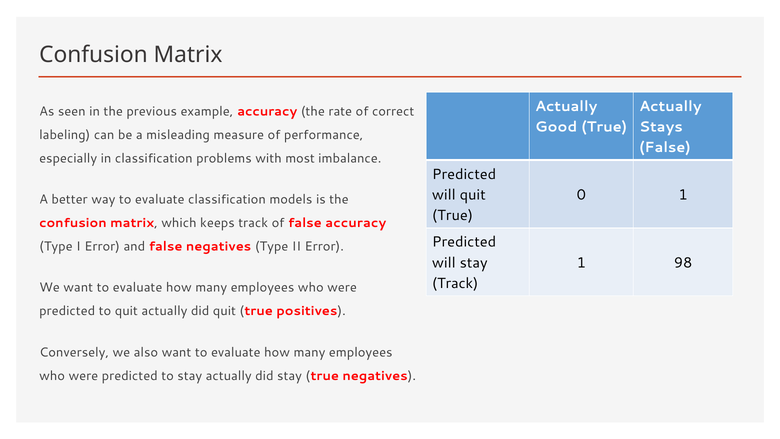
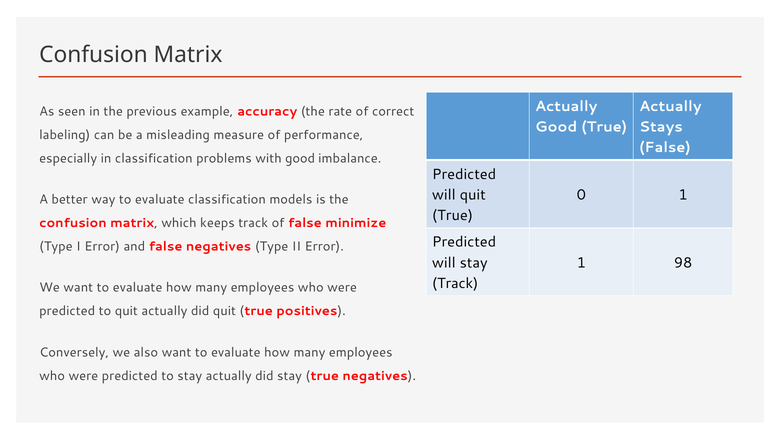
with most: most -> good
false accuracy: accuracy -> minimize
